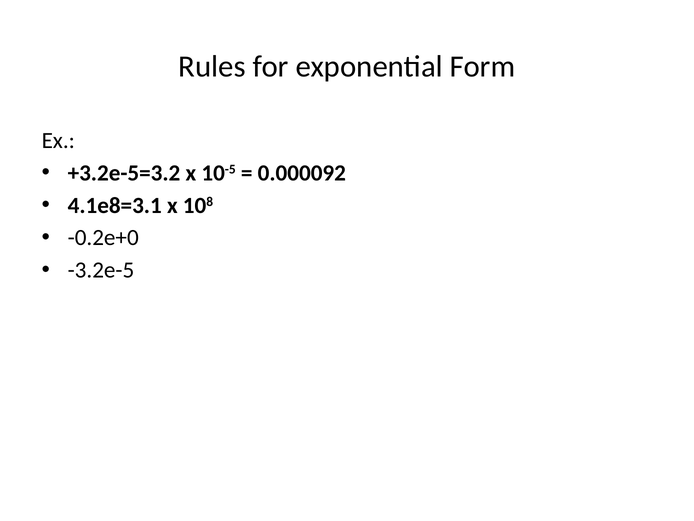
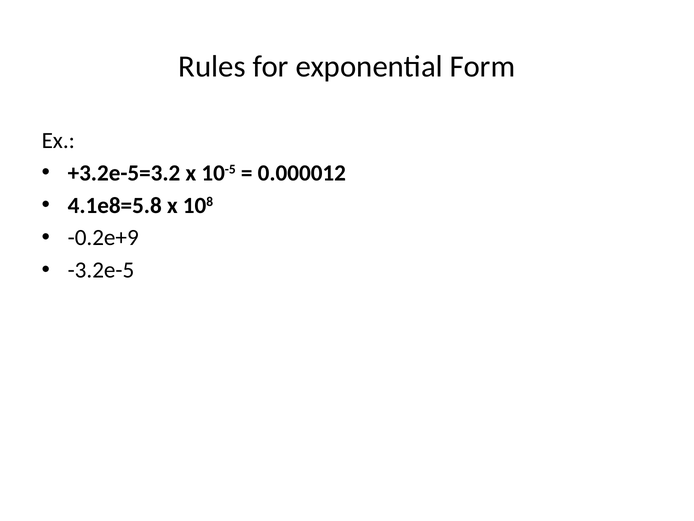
0.000092: 0.000092 -> 0.000012
4.1e8=3.1: 4.1e8=3.1 -> 4.1e8=5.8
-0.2e+0: -0.2e+0 -> -0.2e+9
